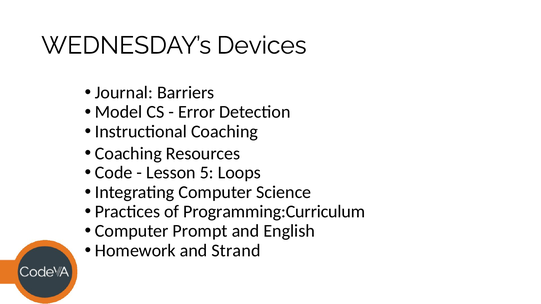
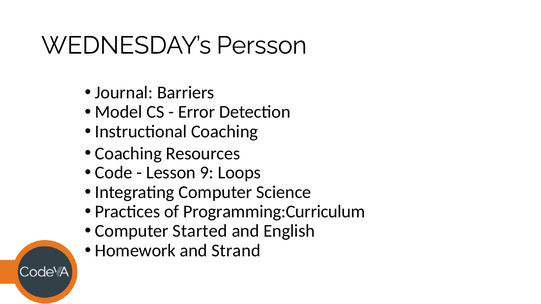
Devices: Devices -> Persson
5: 5 -> 9
Prompt: Prompt -> Started
